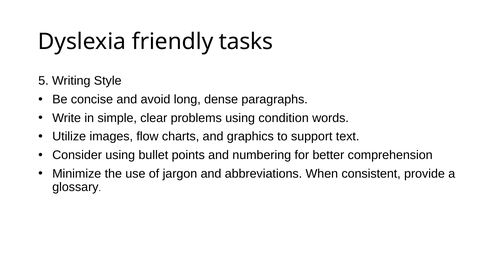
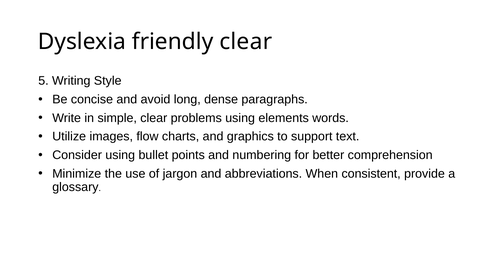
friendly tasks: tasks -> clear
condition: condition -> elements
